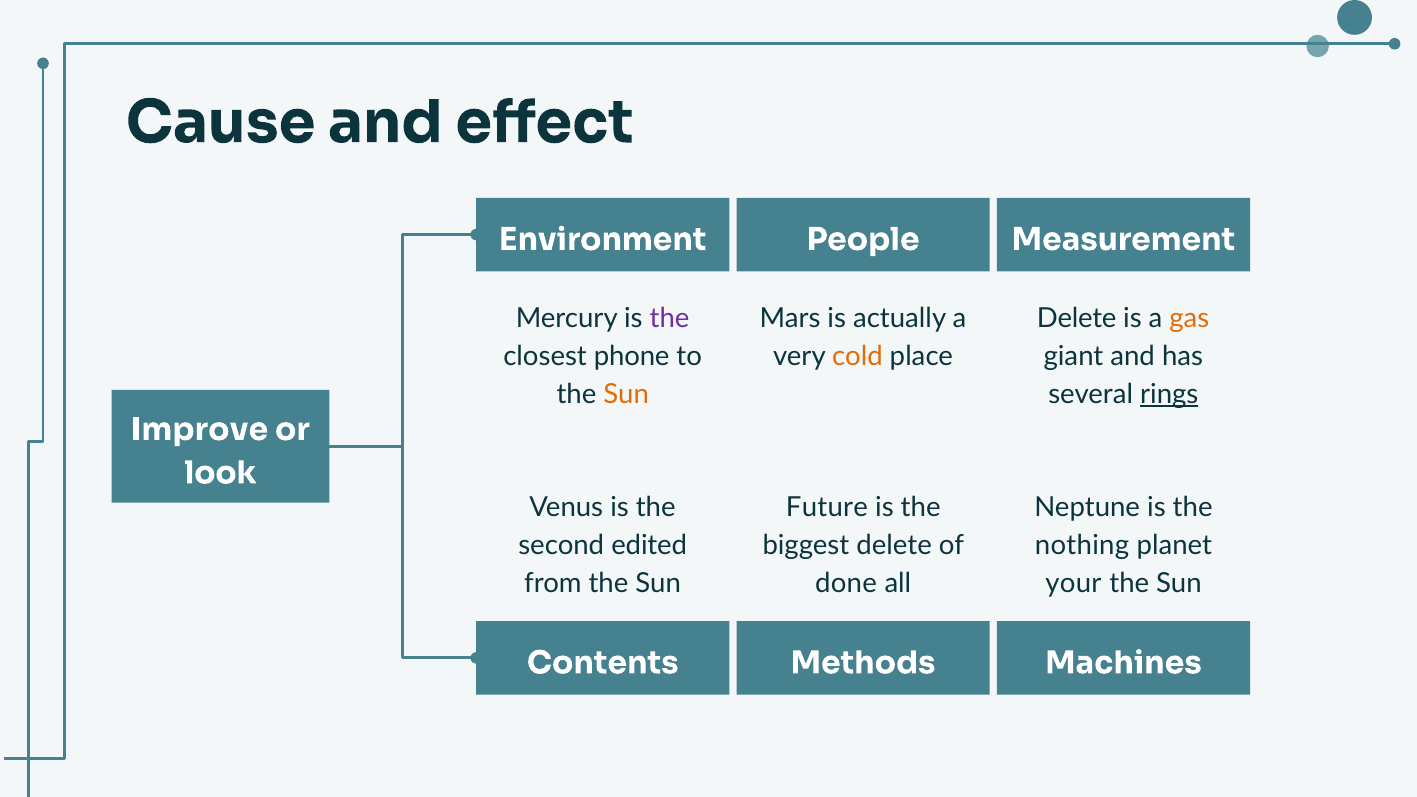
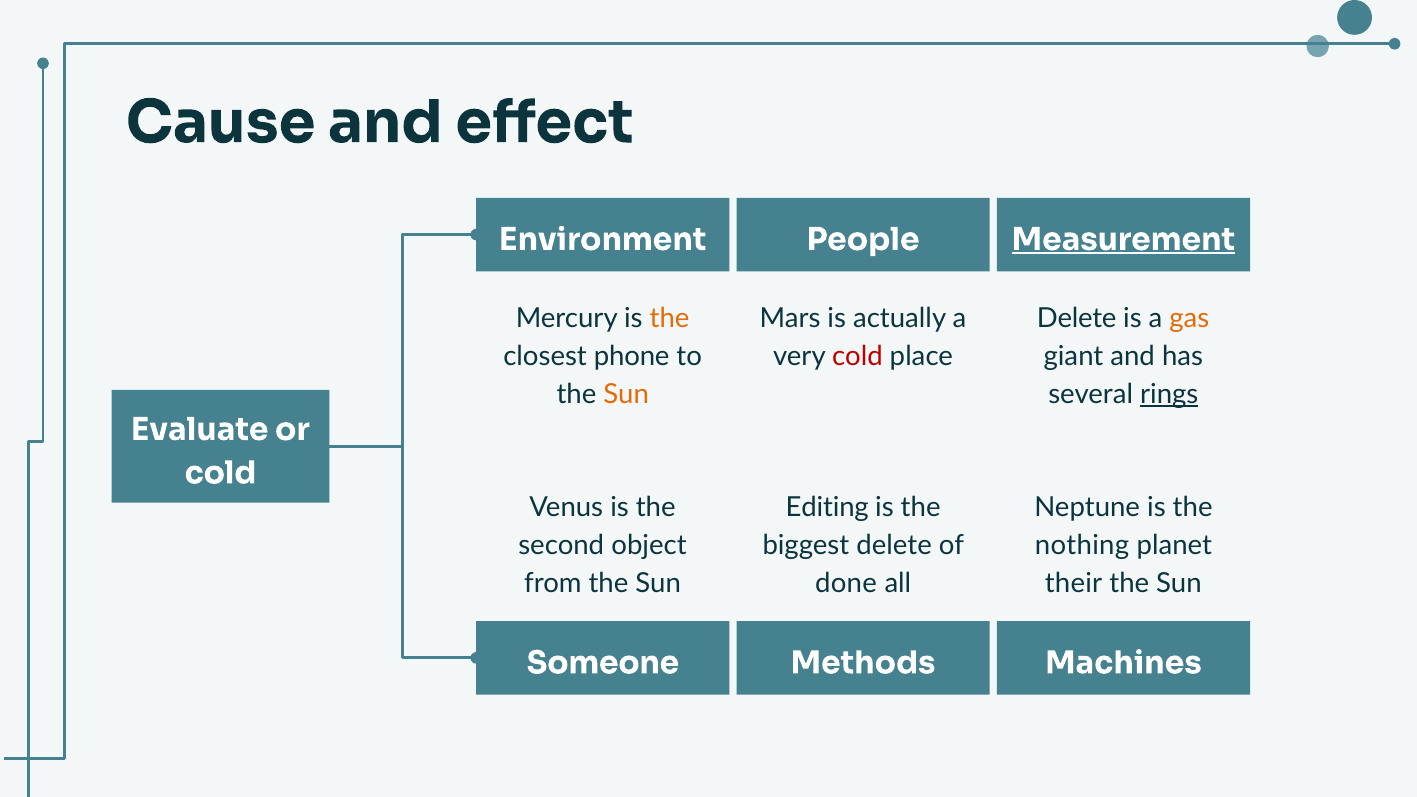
Measurement underline: none -> present
the at (670, 318) colour: purple -> orange
cold at (857, 356) colour: orange -> red
Improve: Improve -> Evaluate
look at (221, 473): look -> cold
Future: Future -> Editing
edited: edited -> object
your: your -> their
Contents: Contents -> Someone
